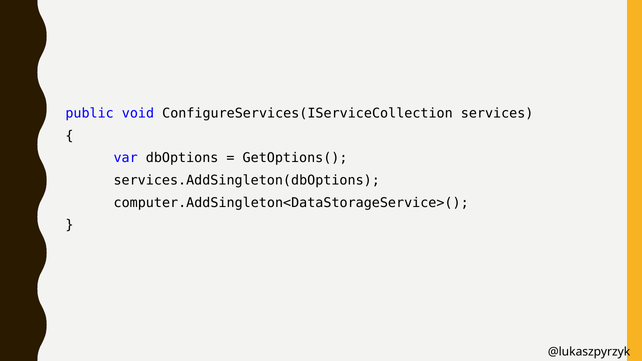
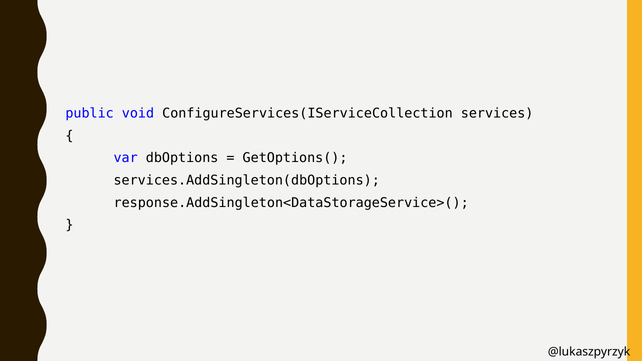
computer.AddSingleton<DataStorageService>(: computer.AddSingleton<DataStorageService>( -> response.AddSingleton<DataStorageService>(
